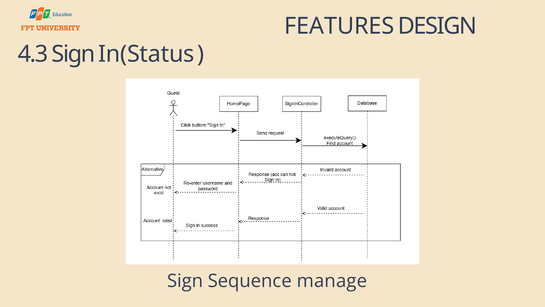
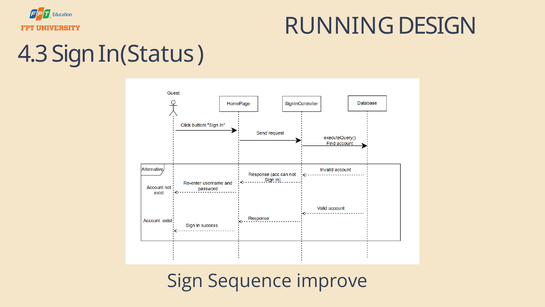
FEATURES: FEATURES -> RUNNING
manage: manage -> improve
